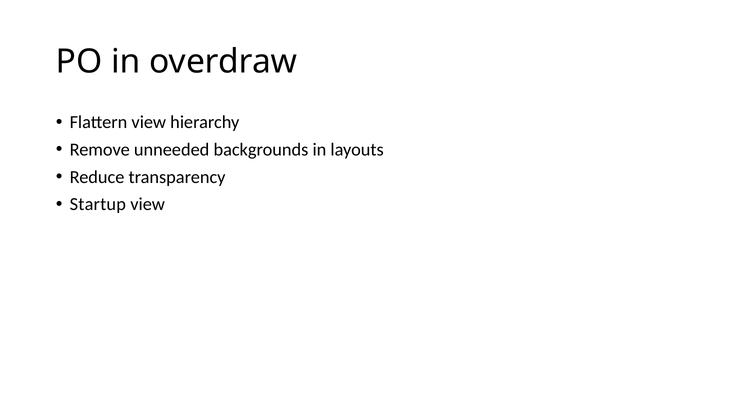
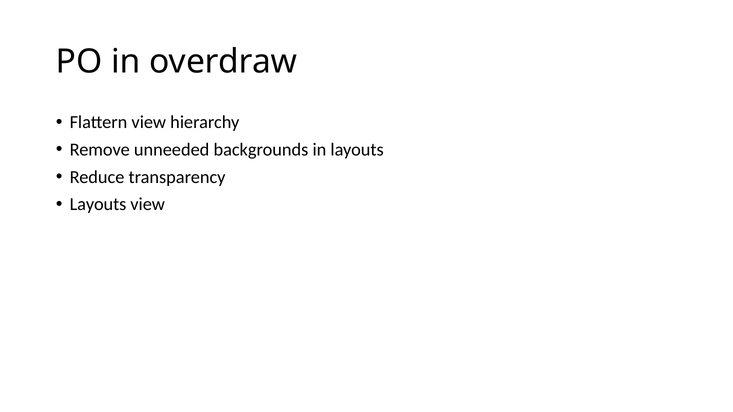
Startup at (98, 205): Startup -> Layouts
